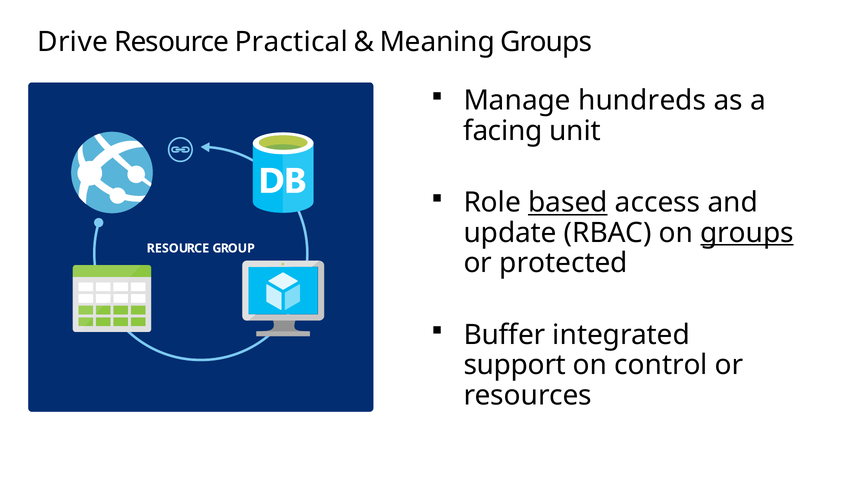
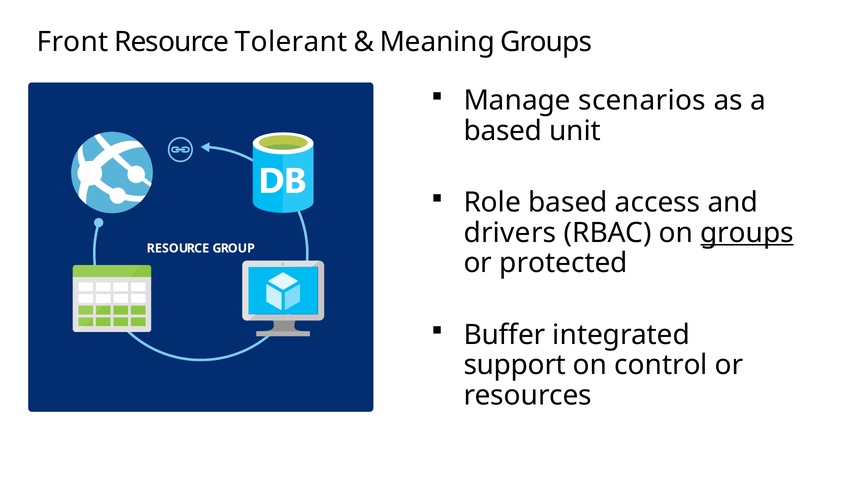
Drive: Drive -> Front
Practical: Practical -> Tolerant
hundreds: hundreds -> scenarios
facing at (503, 131): facing -> based
based at (568, 203) underline: present -> none
update: update -> drivers
